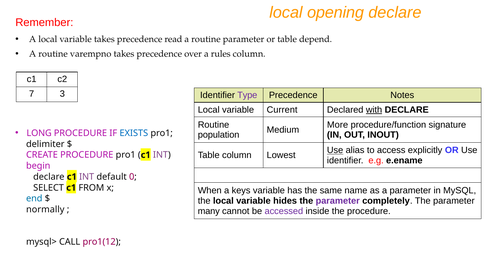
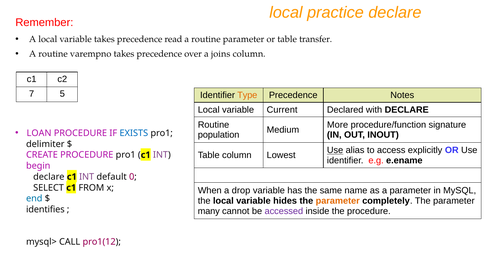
opening: opening -> practice
depend: depend -> transfer
rules: rules -> joins
3: 3 -> 5
Type colour: purple -> orange
with underline: present -> none
LONG: LONG -> LOAN
keys: keys -> drop
parameter at (338, 201) colour: purple -> orange
normally: normally -> identifies
